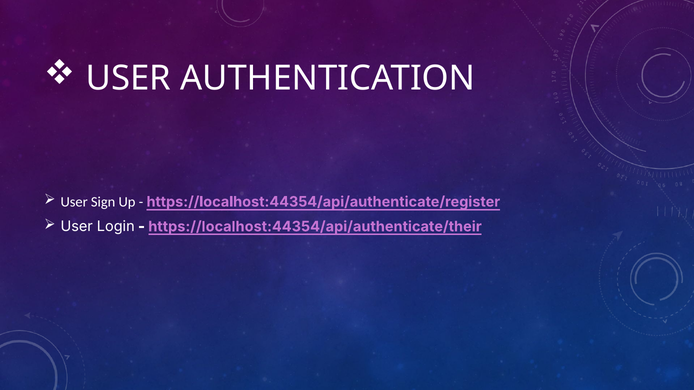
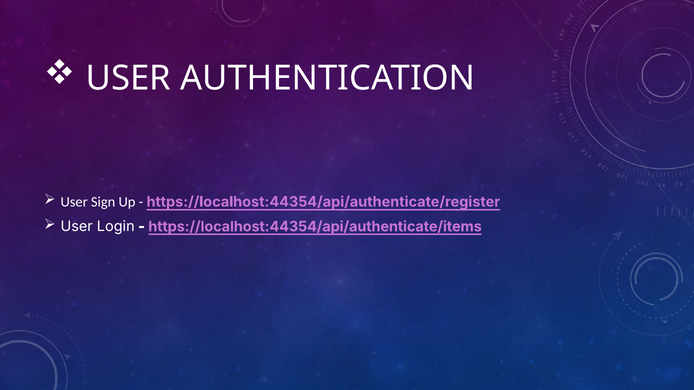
https://localhost:44354/api/authenticate/their: https://localhost:44354/api/authenticate/their -> https://localhost:44354/api/authenticate/items
